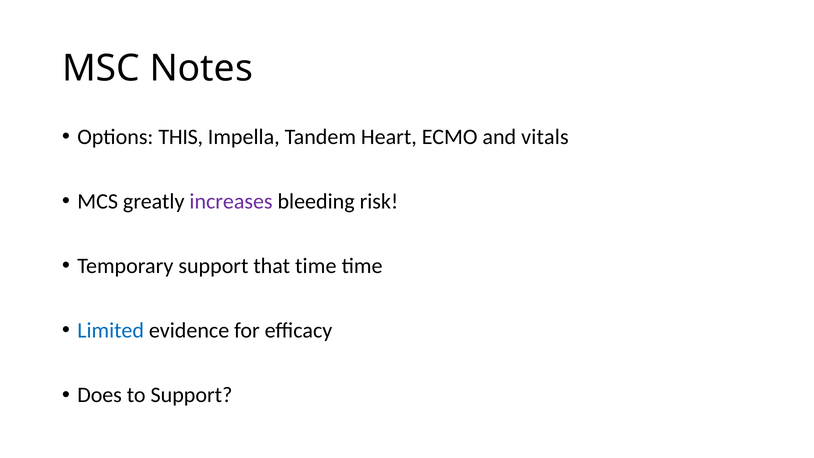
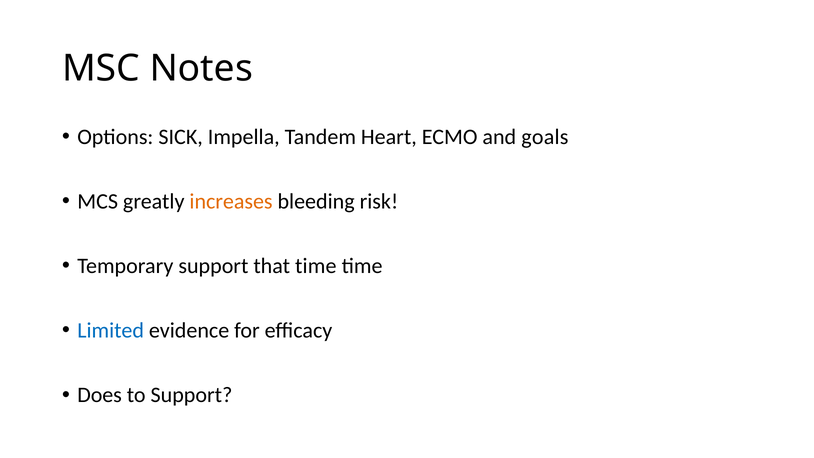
THIS: THIS -> SICK
vitals: vitals -> goals
increases colour: purple -> orange
